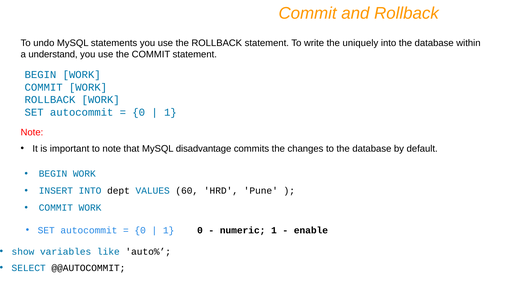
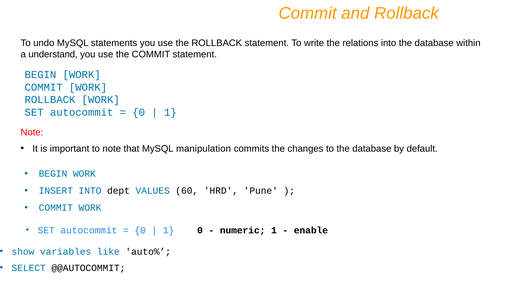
uniquely: uniquely -> relations
disadvantage: disadvantage -> manipulation
